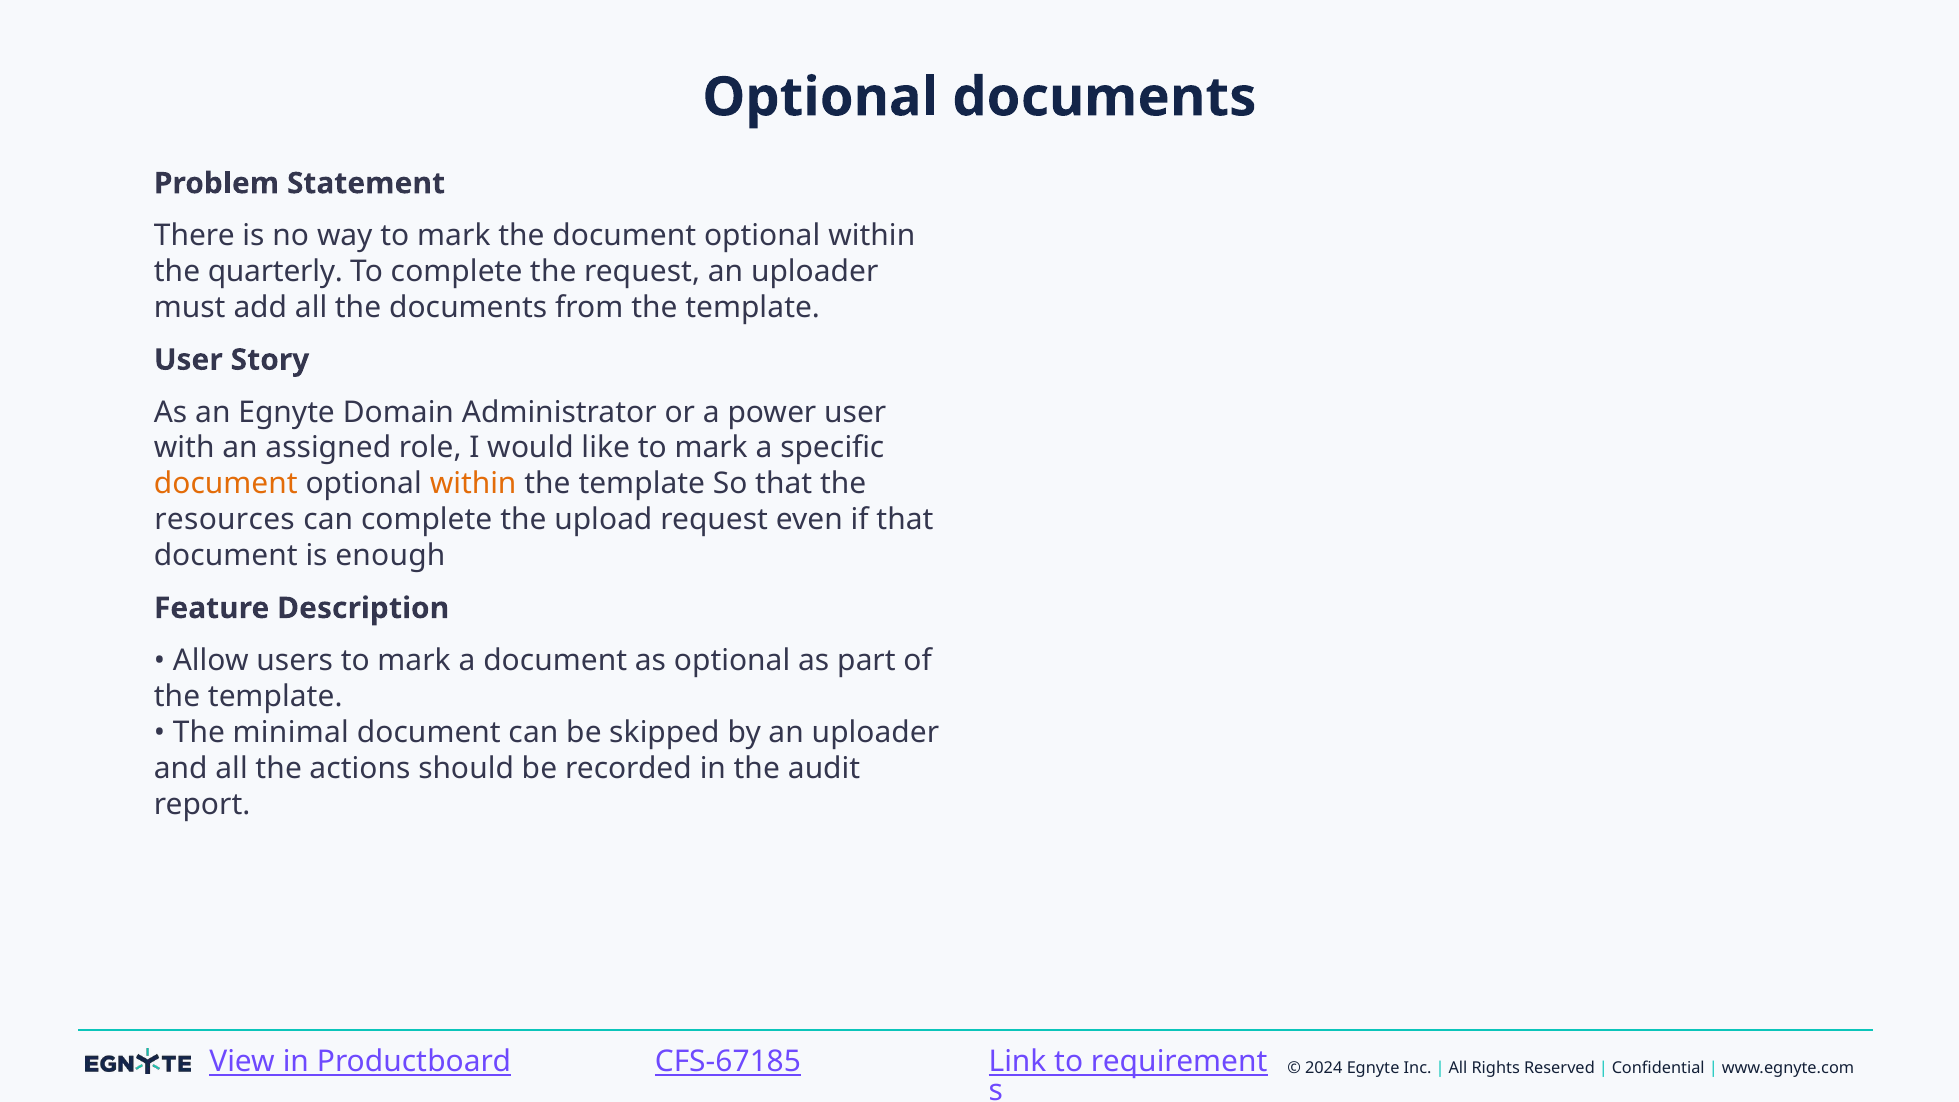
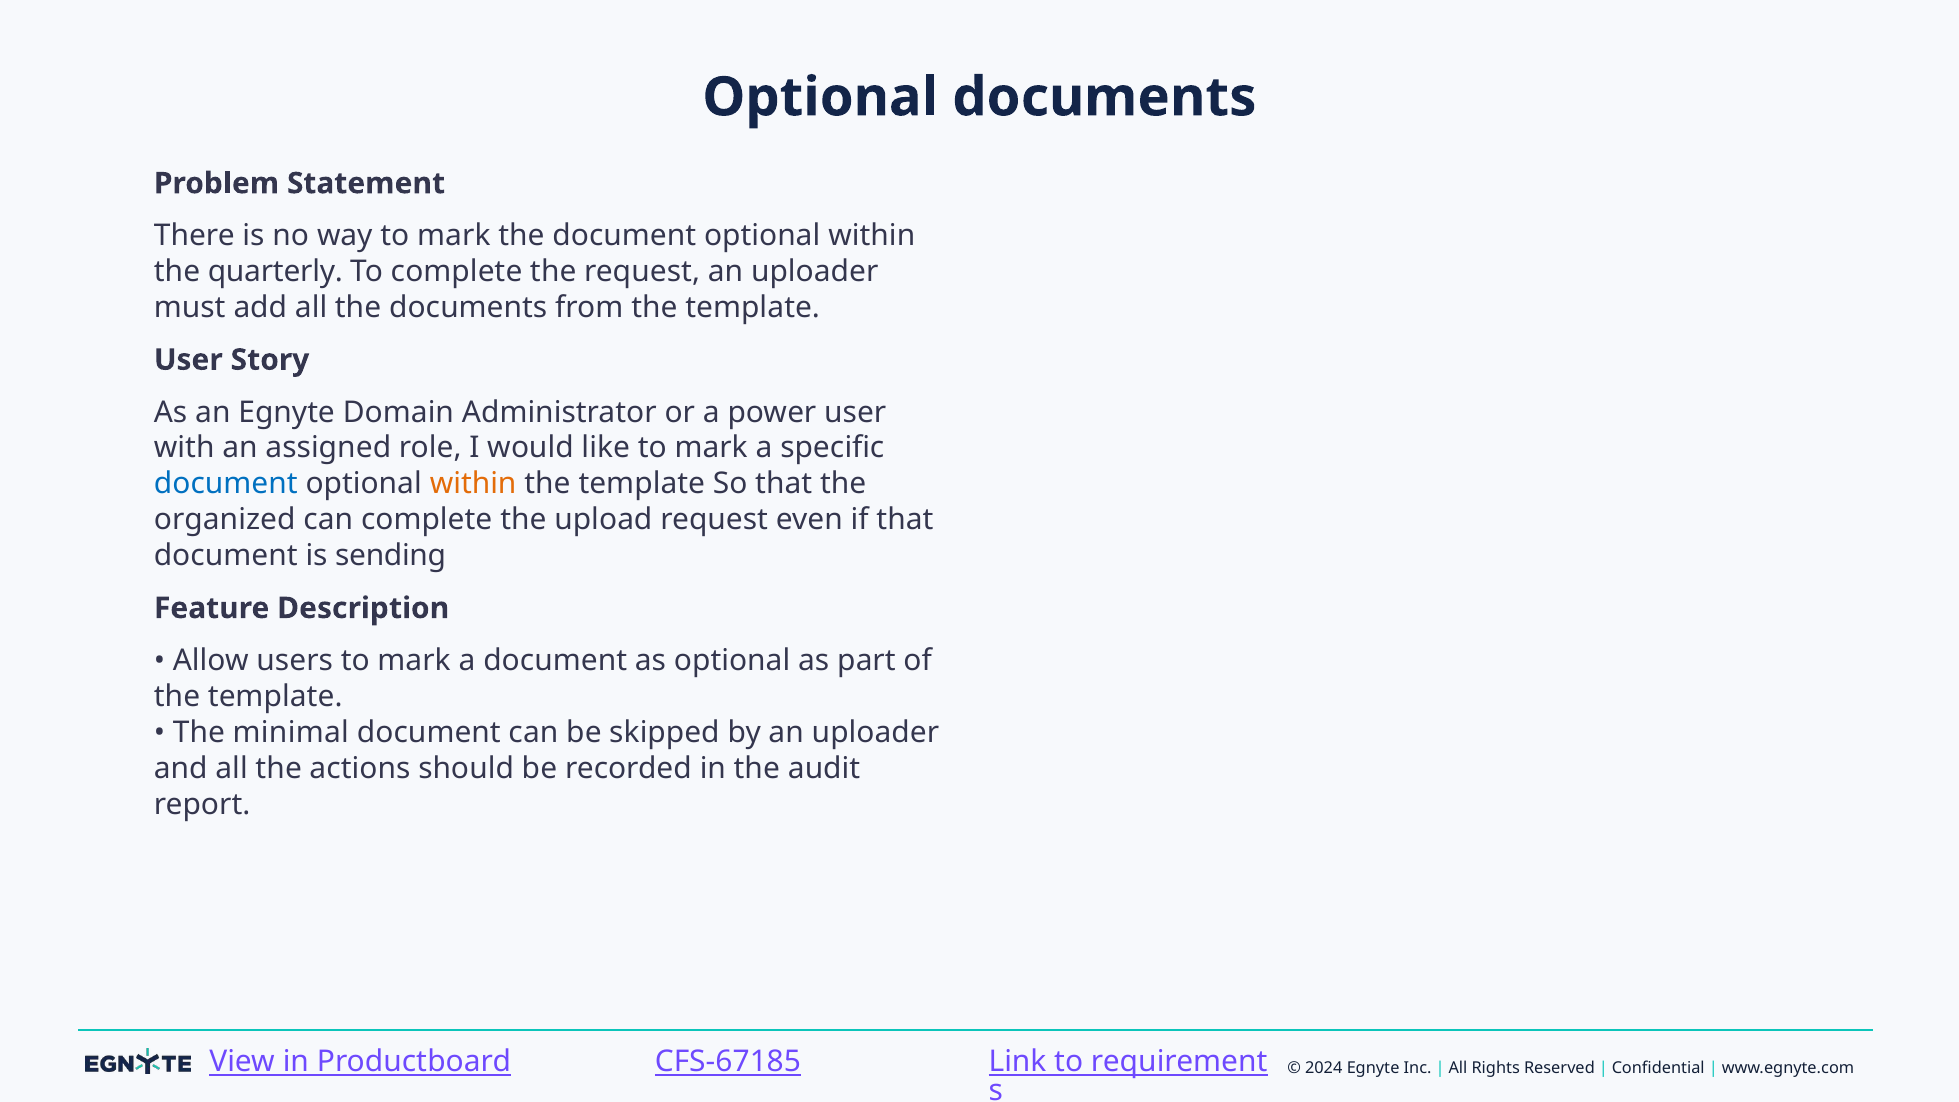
document at (226, 484) colour: orange -> blue
resources: resources -> organized
enough: enough -> sending
